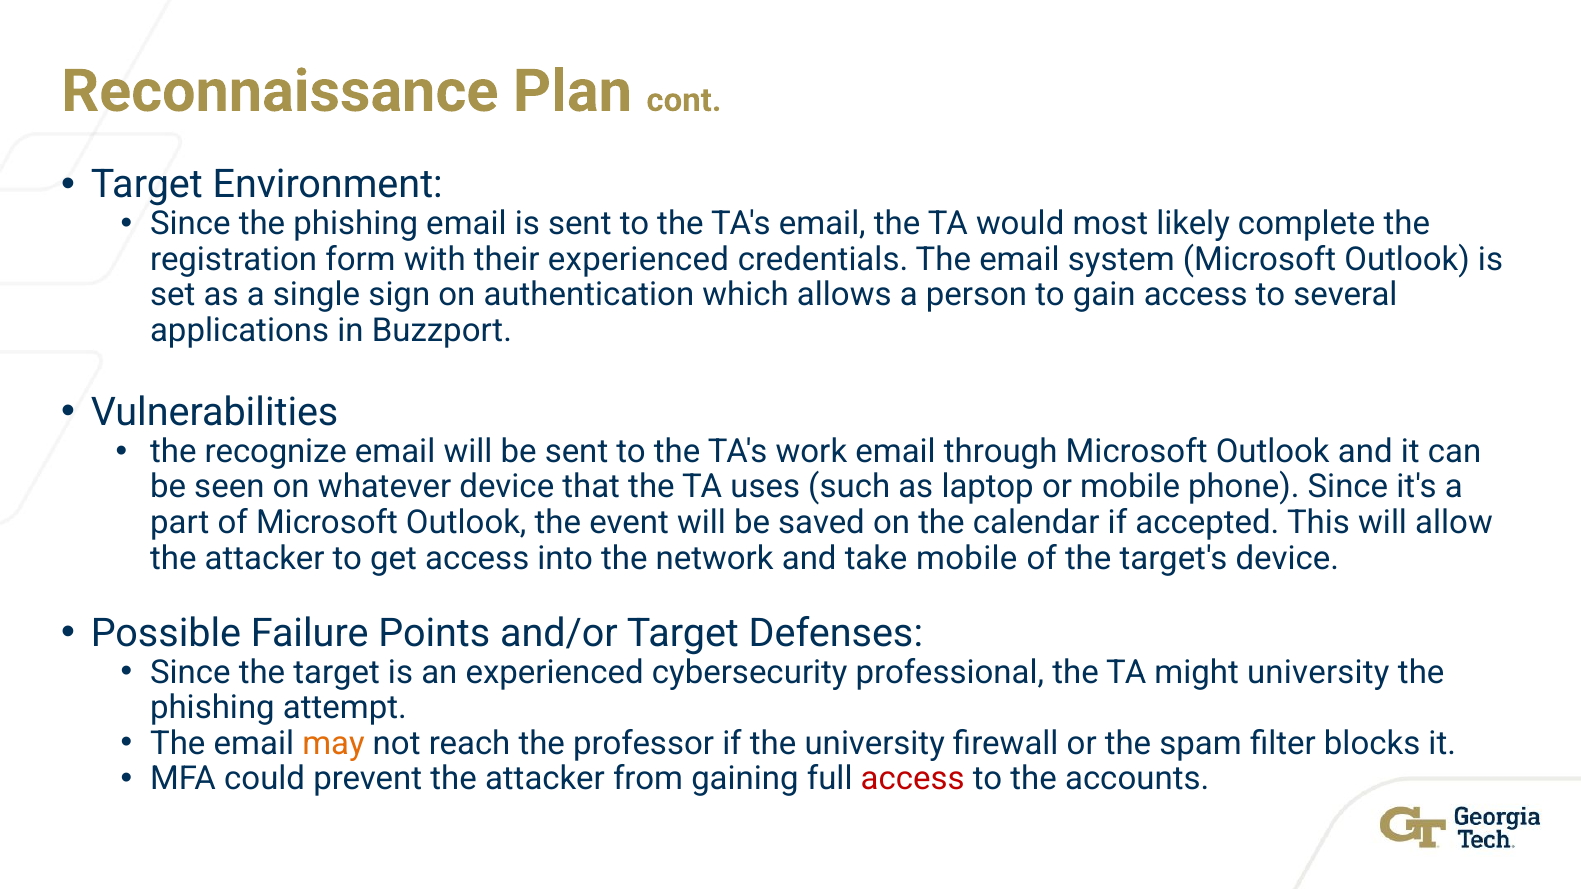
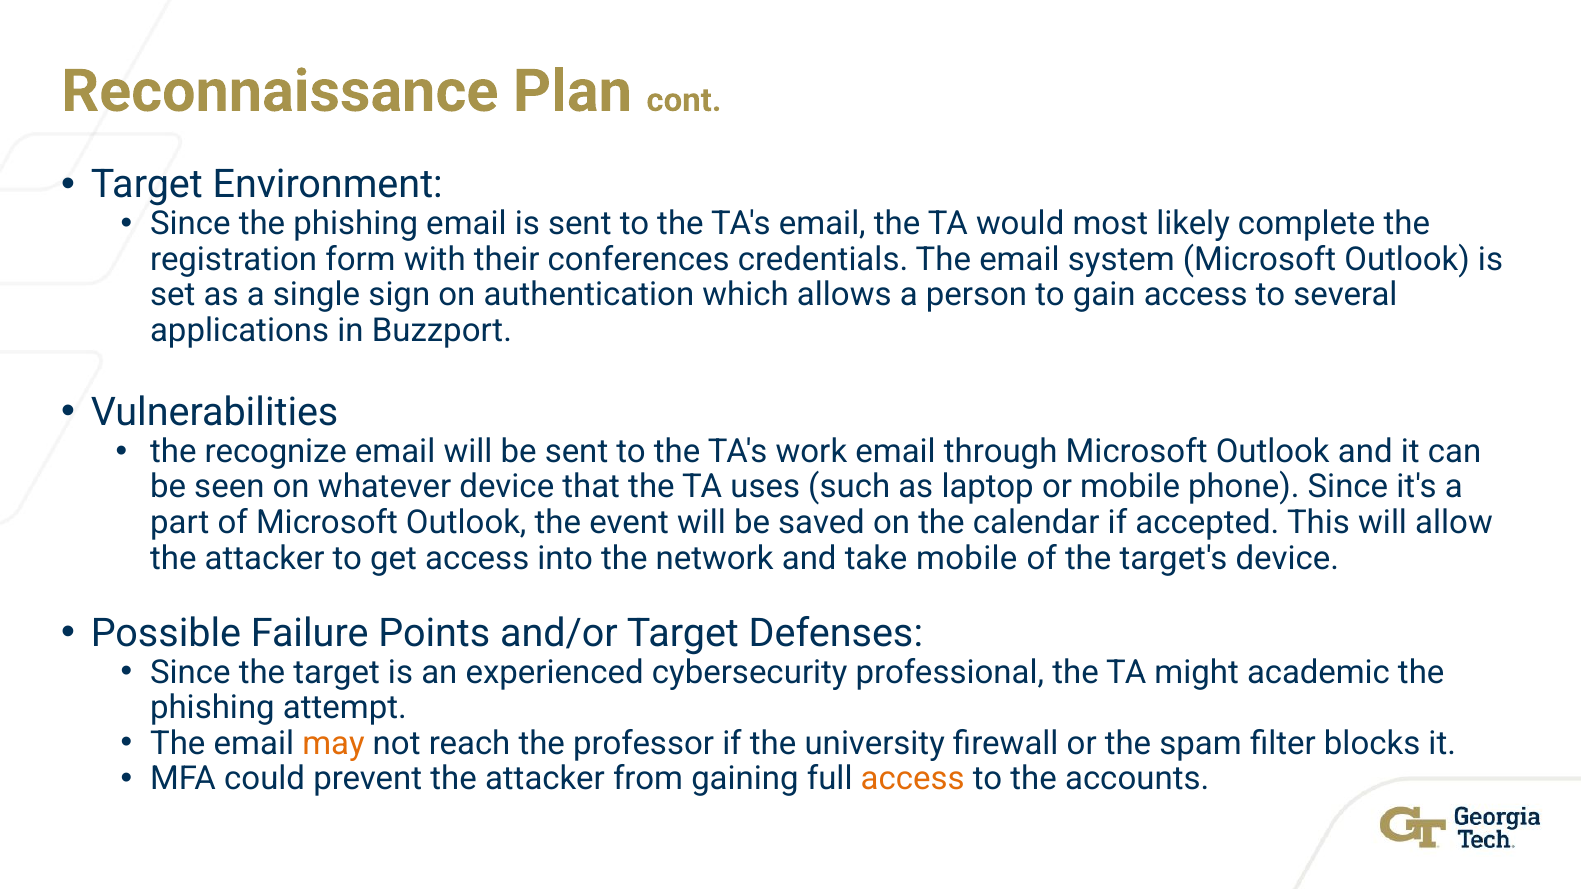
their experienced: experienced -> conferences
might university: university -> academic
access at (913, 779) colour: red -> orange
